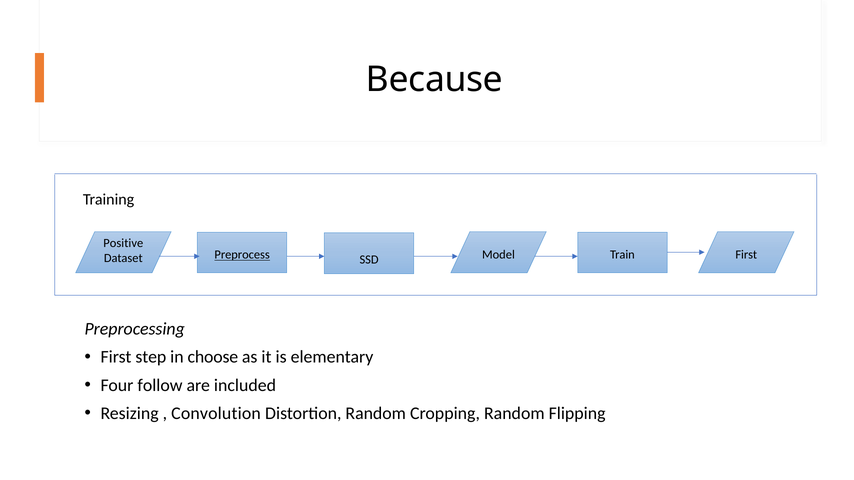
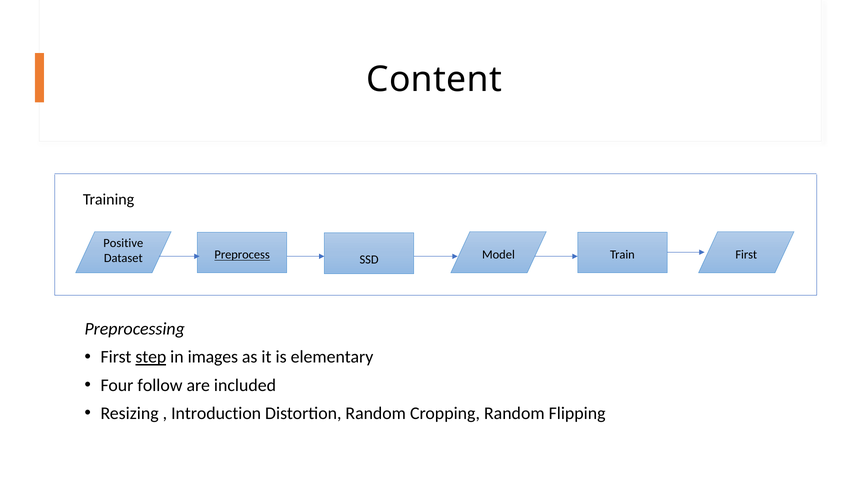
Because: Because -> Content
step underline: none -> present
choose: choose -> images
Convolution: Convolution -> Introduction
